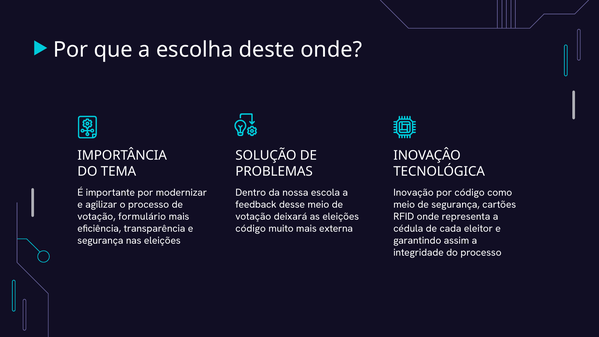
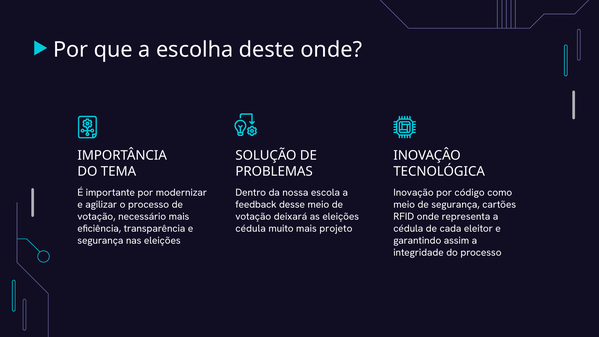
formulário: formulário -> necessário
código at (251, 229): código -> cédula
externa: externa -> projeto
